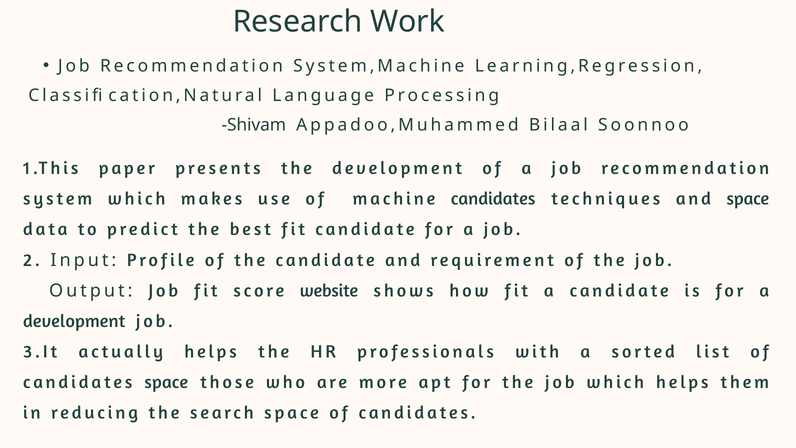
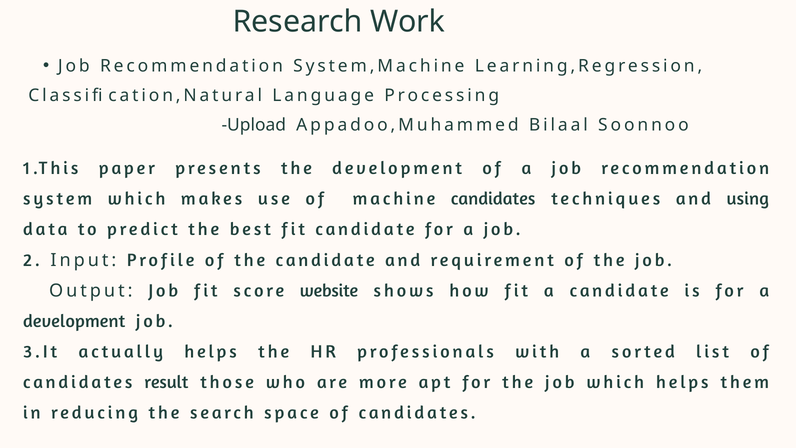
Shivam: Shivam -> Upload
and space: space -> using
candidates space: space -> result
